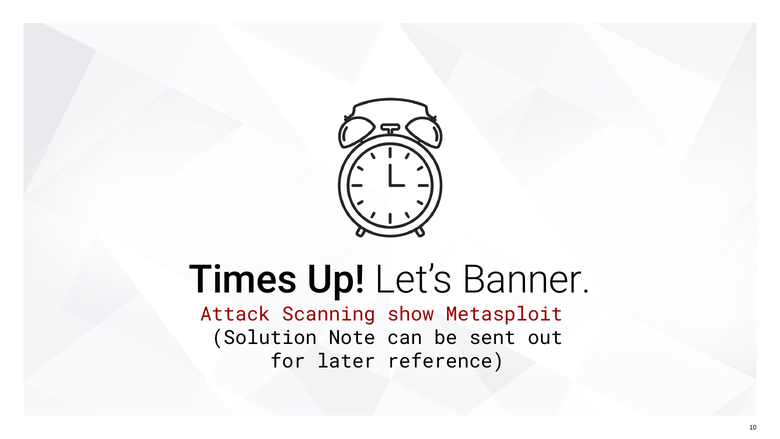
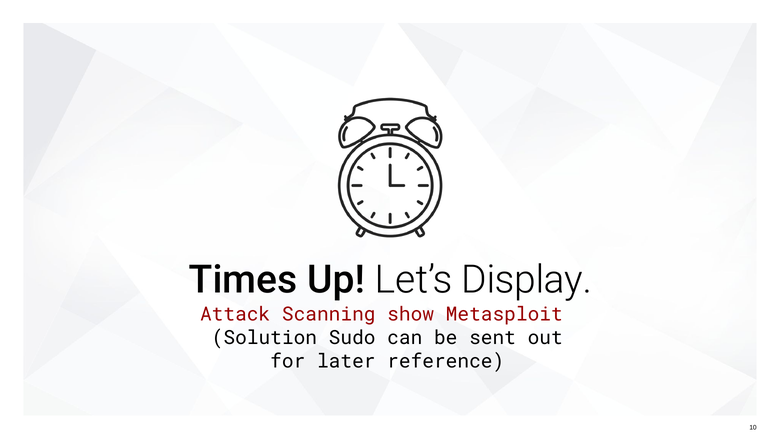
Banner: Banner -> Display
Note: Note -> Sudo
